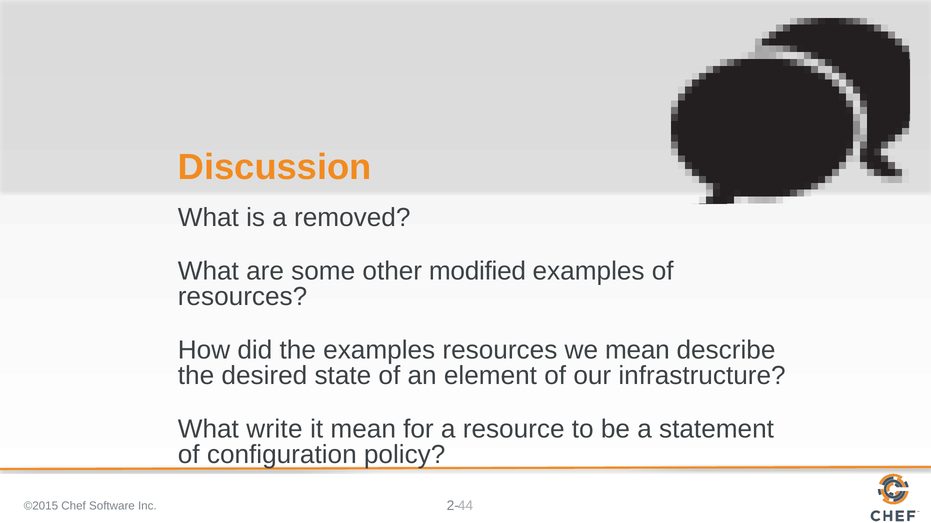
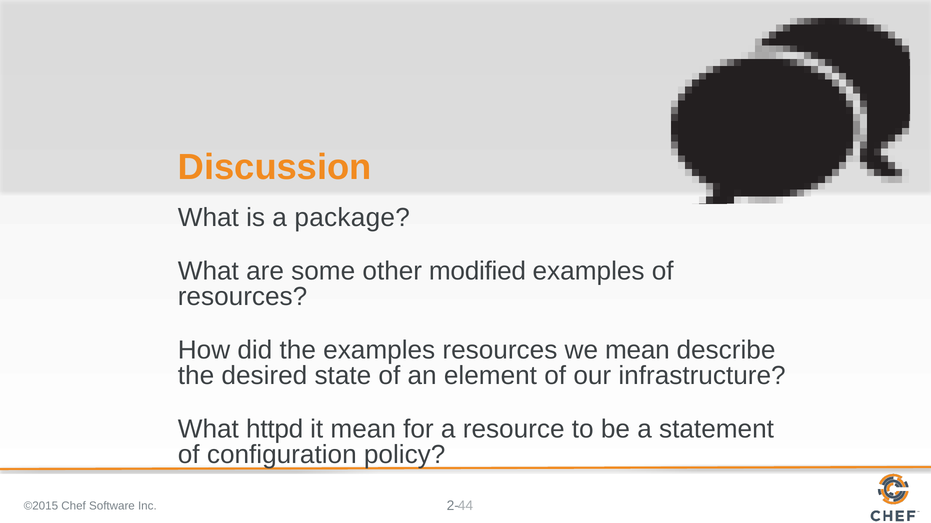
removed: removed -> package
write: write -> httpd
